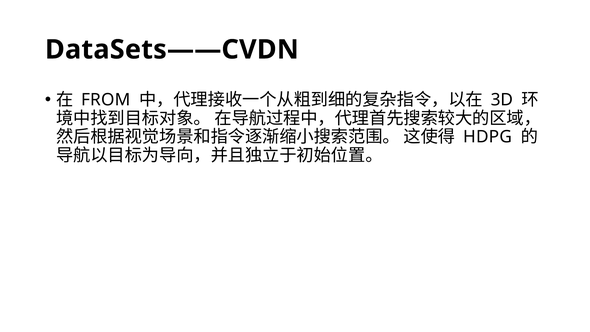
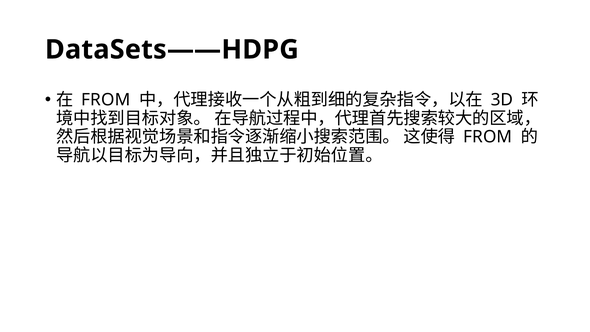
DataSets——CVDN: DataSets——CVDN -> DataSets——HDPG
HDPG at (488, 137): HDPG -> FROM
